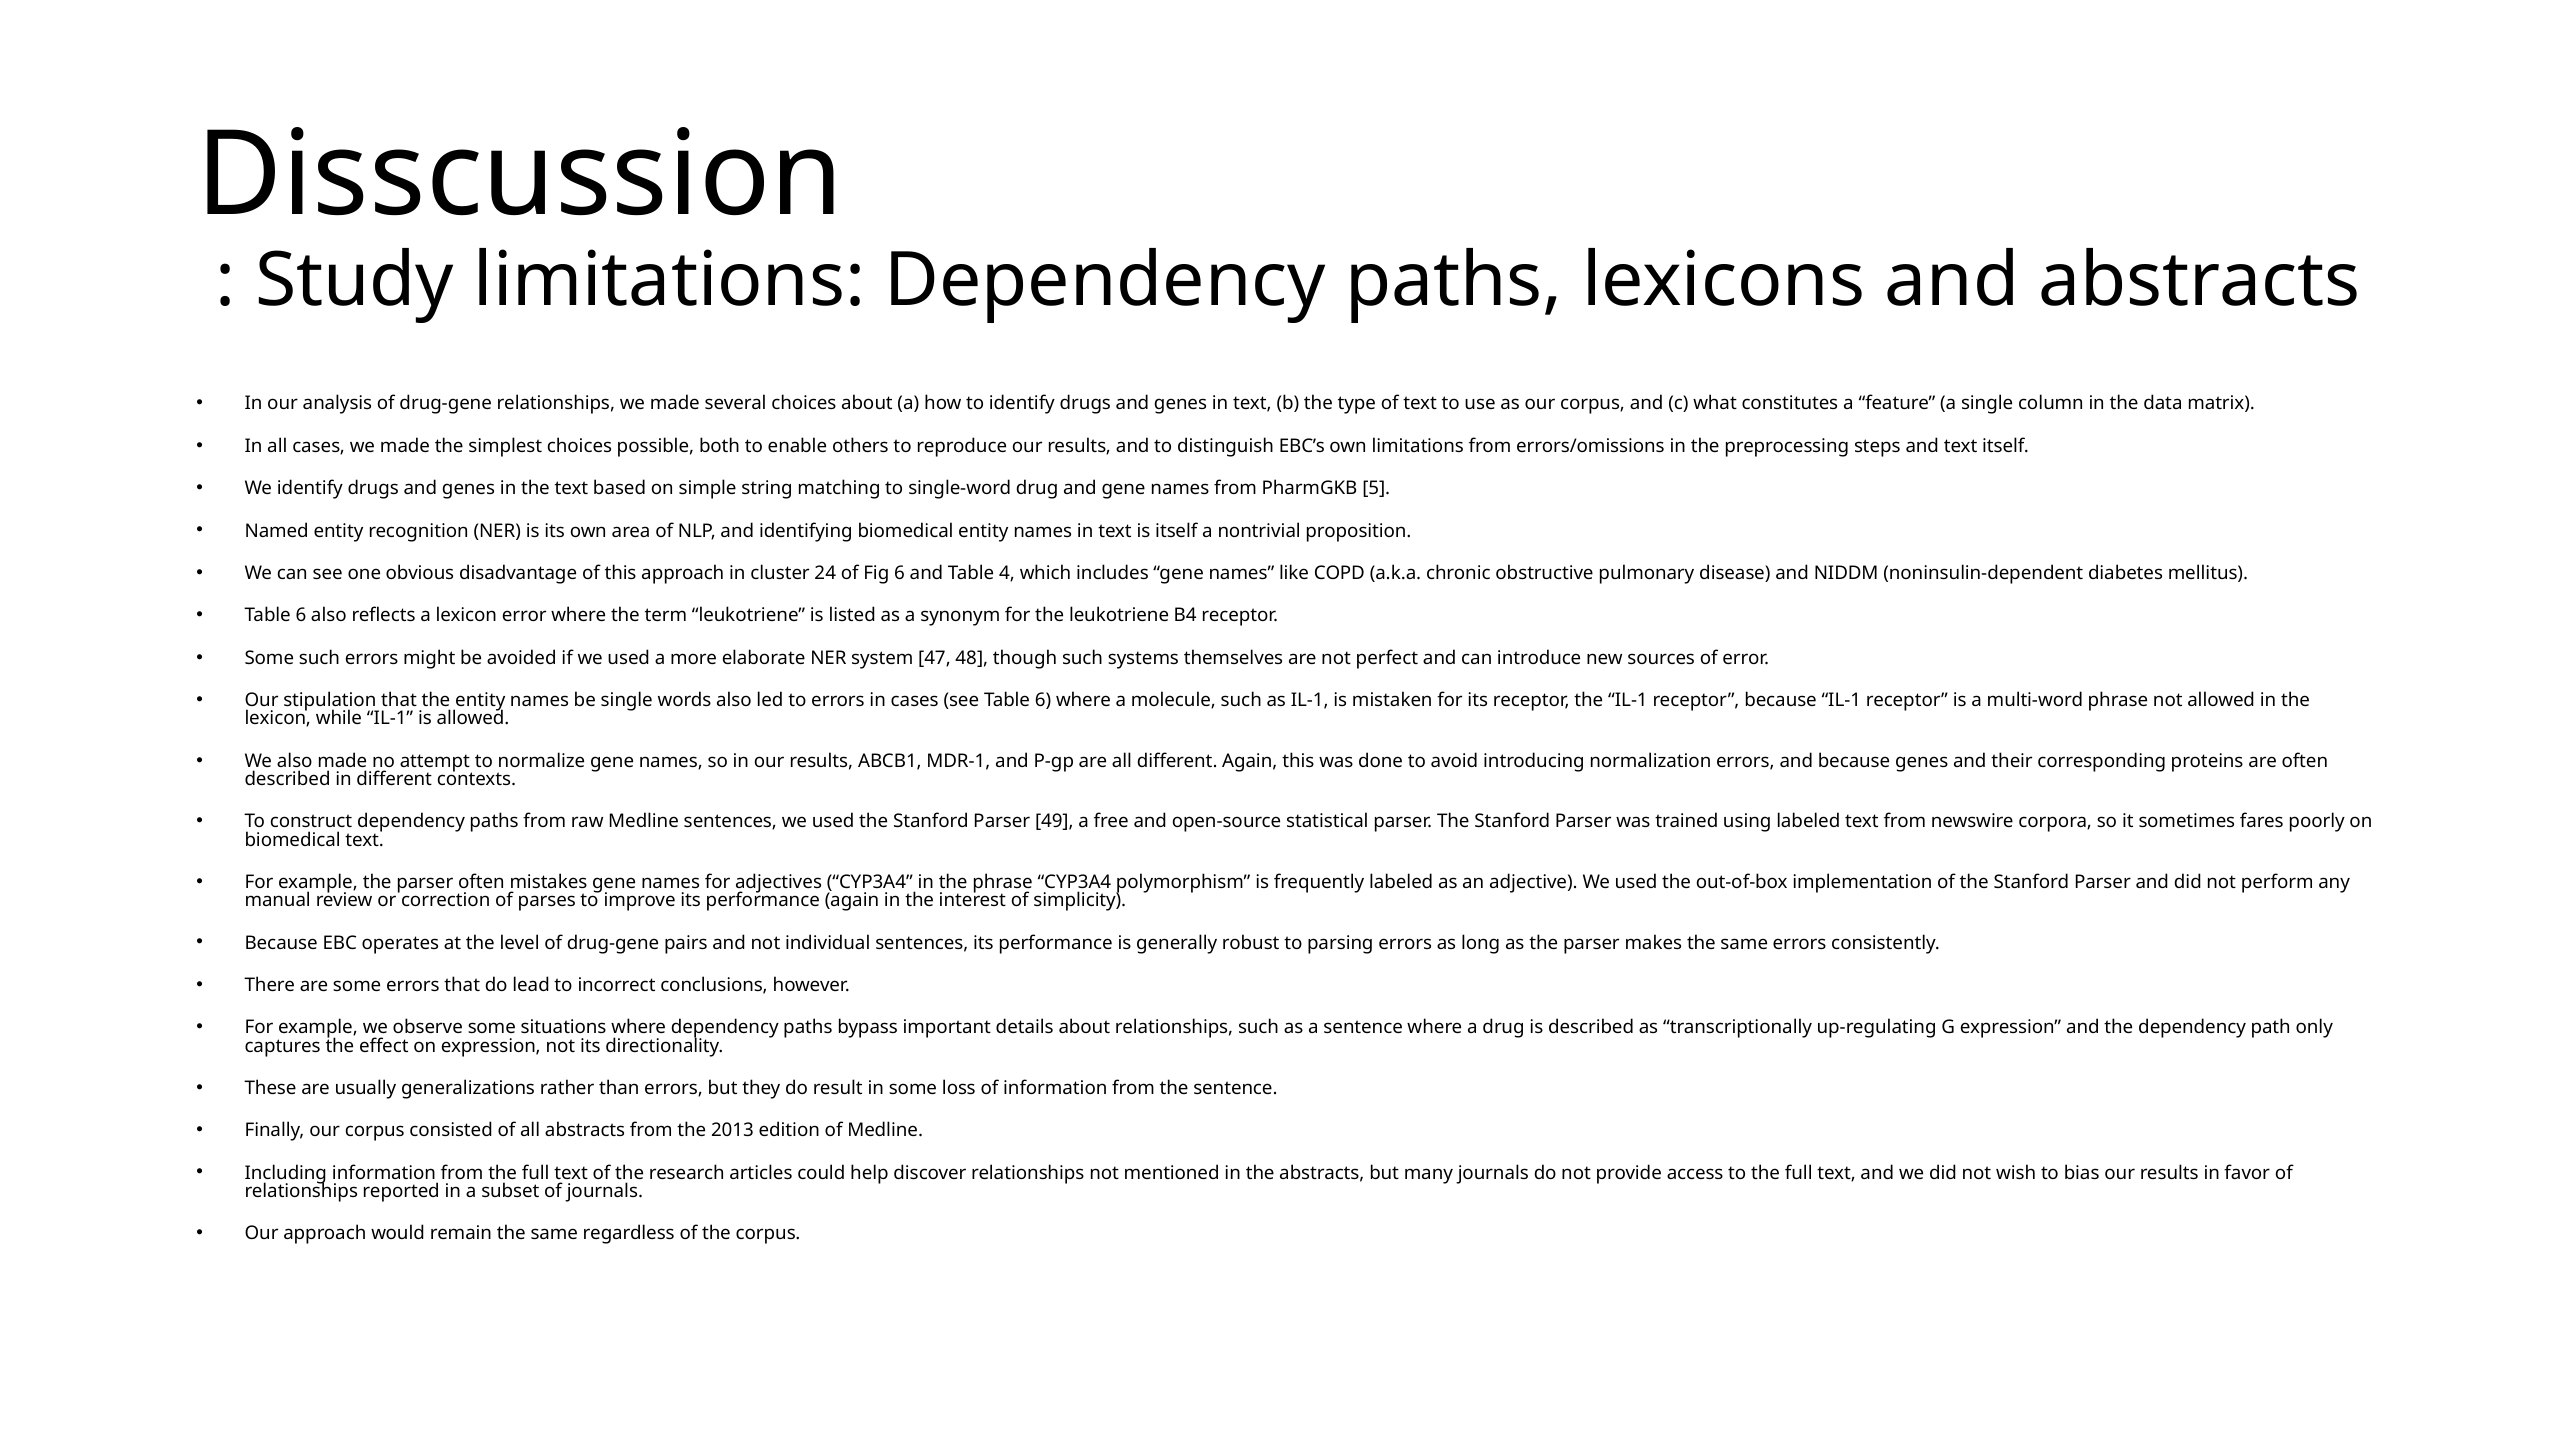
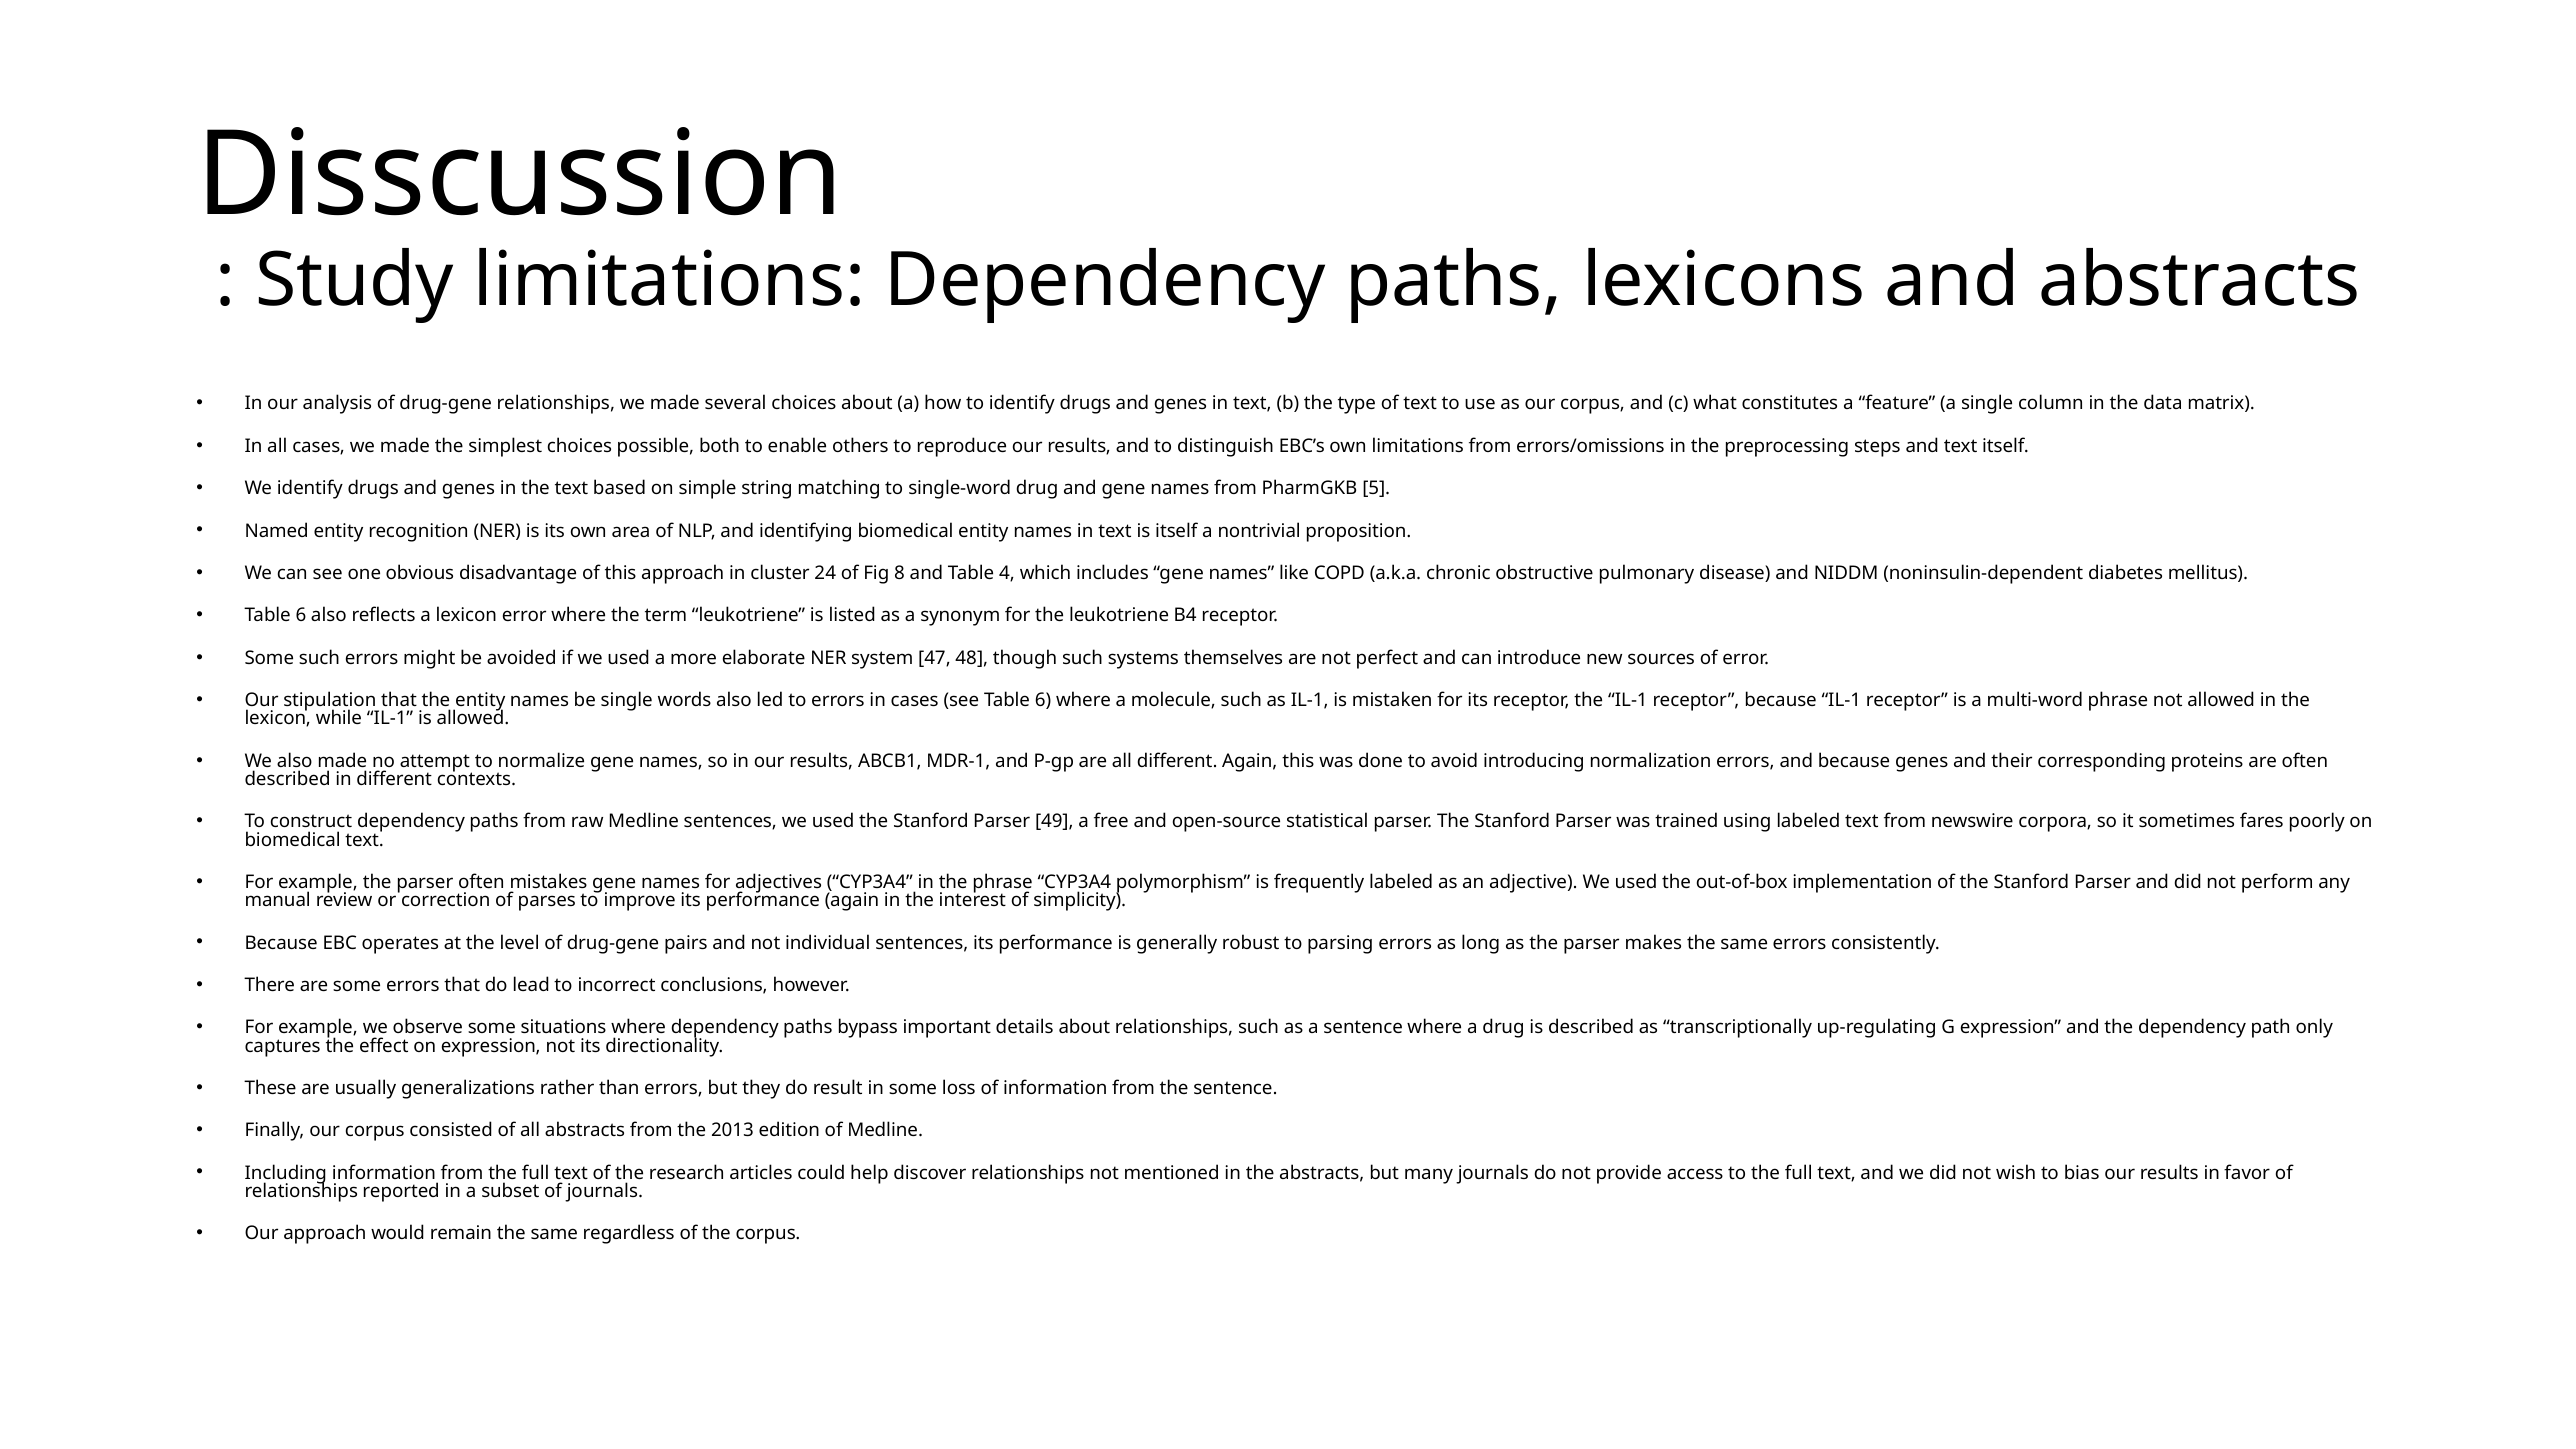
Fig 6: 6 -> 8
